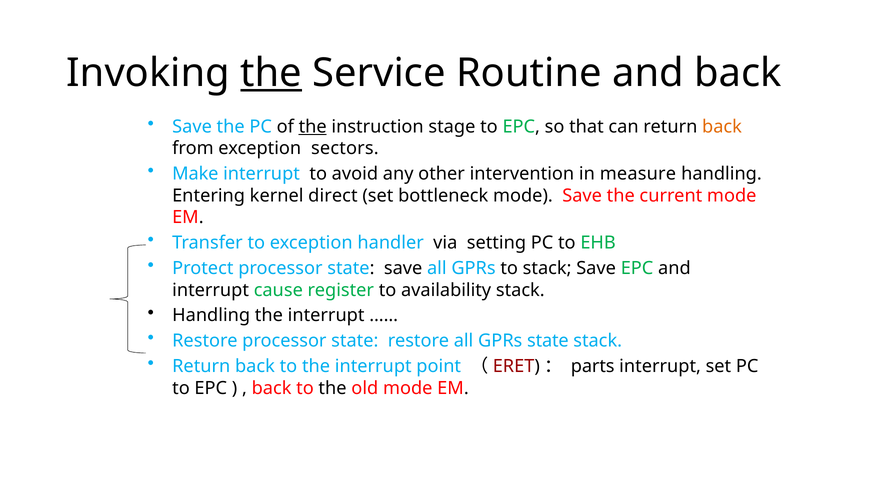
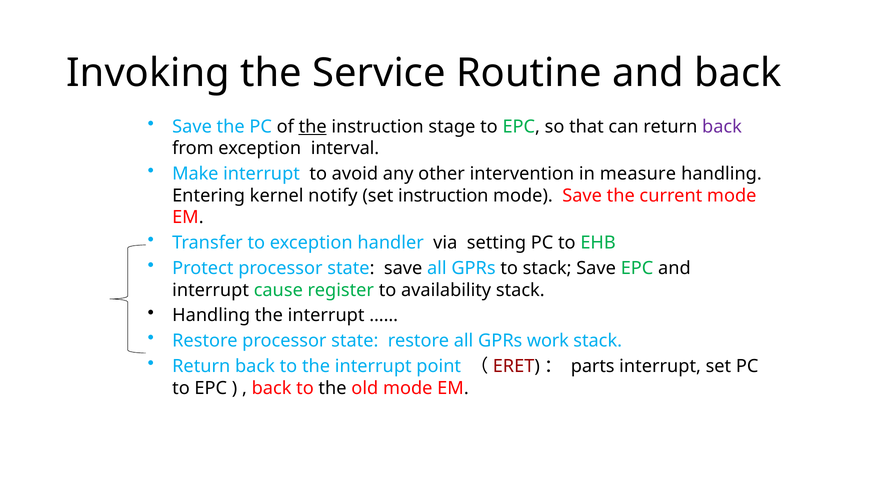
the at (271, 73) underline: present -> none
back at (722, 127) colour: orange -> purple
sectors: sectors -> interval
direct: direct -> notify
set bottleneck: bottleneck -> instruction
GPRs state: state -> work
